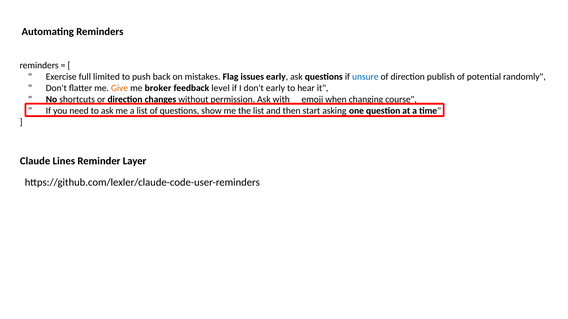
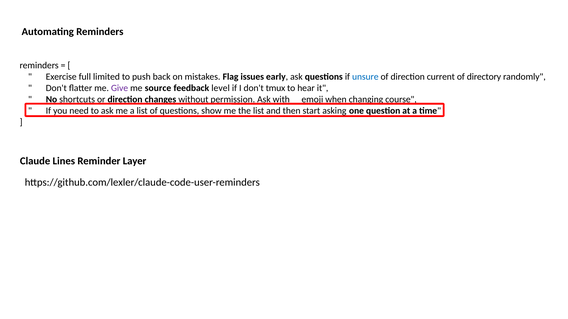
publish: publish -> current
potential: potential -> directory
broker: broker -> source
don't early: early -> tmux
Give colour: orange -> purple
